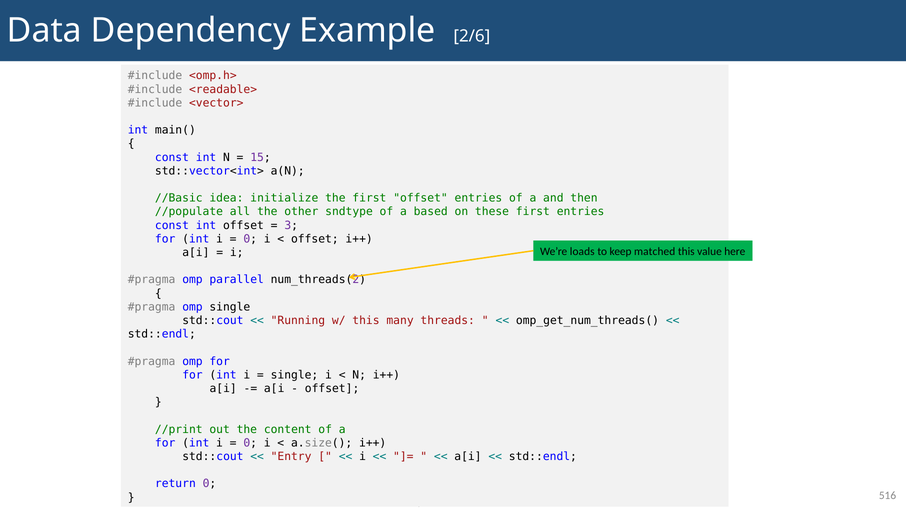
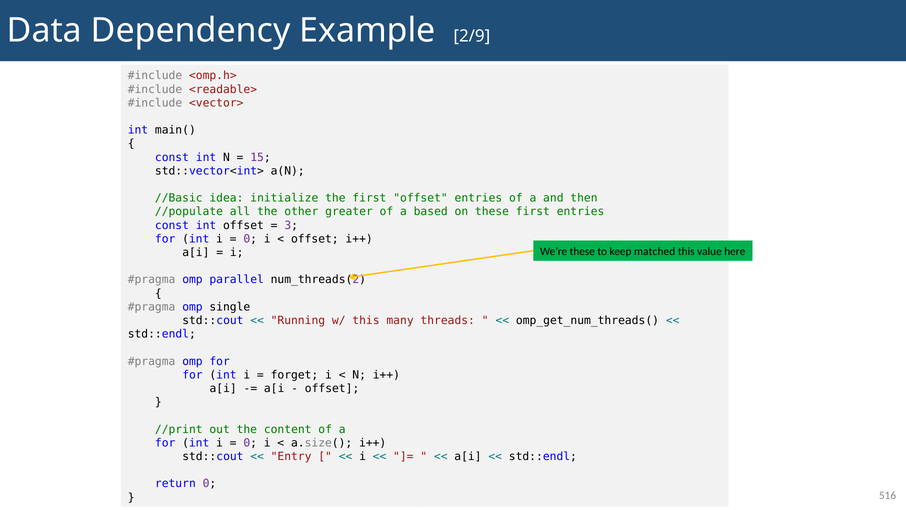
2/6: 2/6 -> 2/9
sndtype: sndtype -> greater
We’re loads: loads -> these
single at (294, 375): single -> forget
